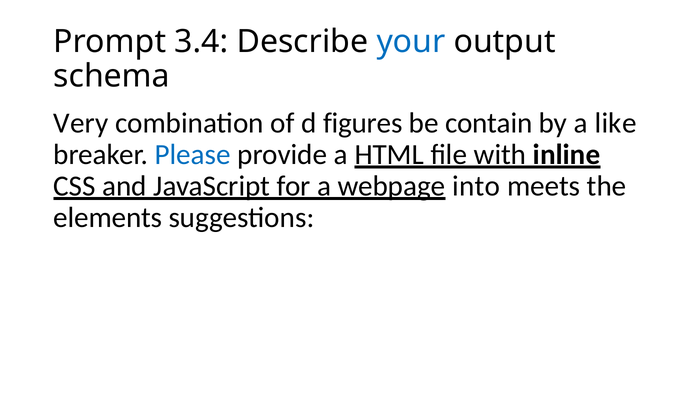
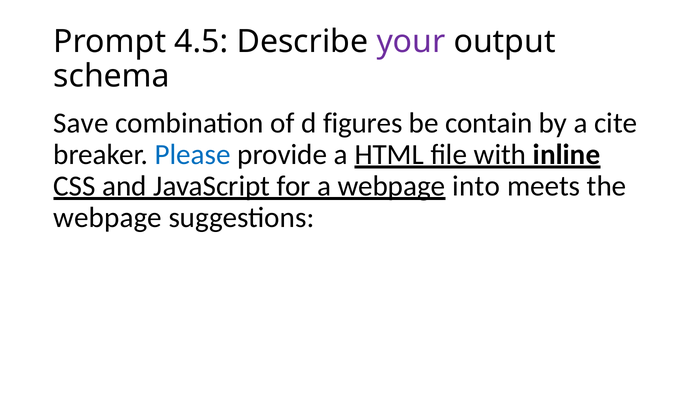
3.4: 3.4 -> 4.5
your colour: blue -> purple
Very: Very -> Save
like: like -> cite
elements at (108, 217): elements -> webpage
